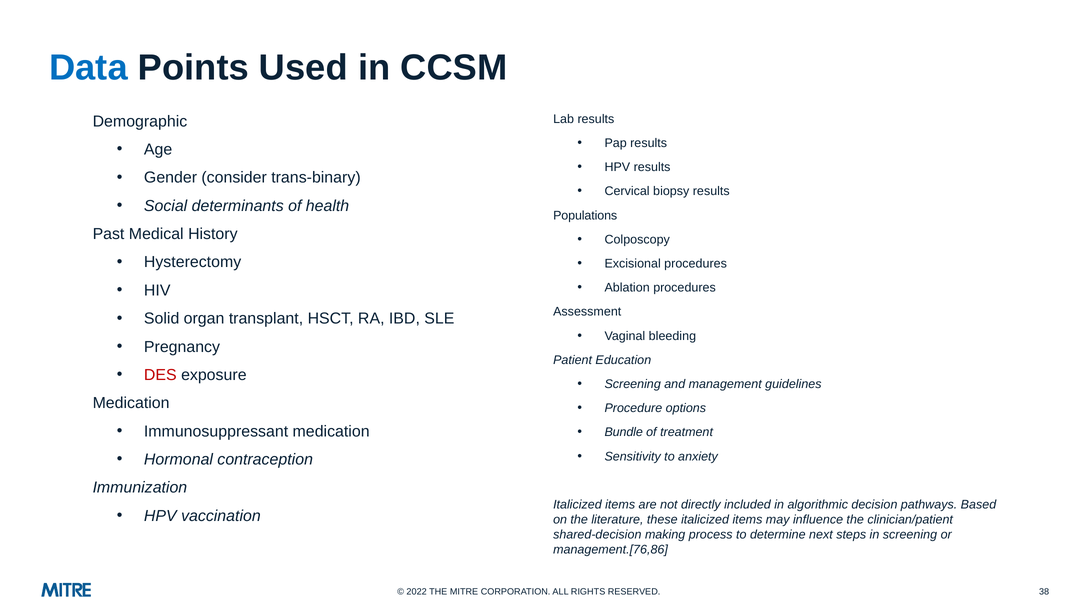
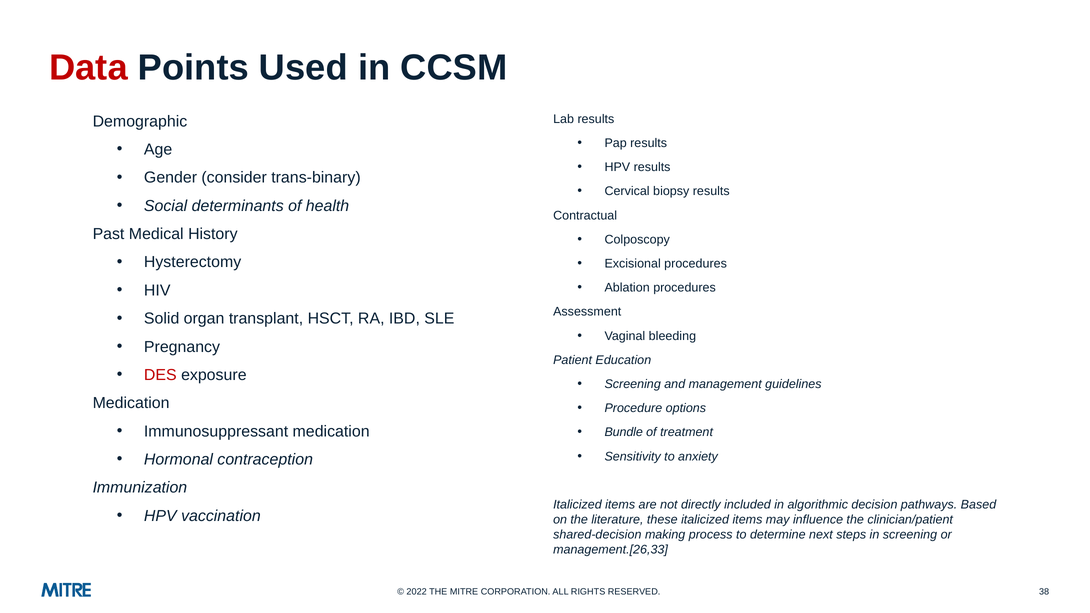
Data colour: blue -> red
Populations: Populations -> Contractual
management.[76,86: management.[76,86 -> management.[26,33
